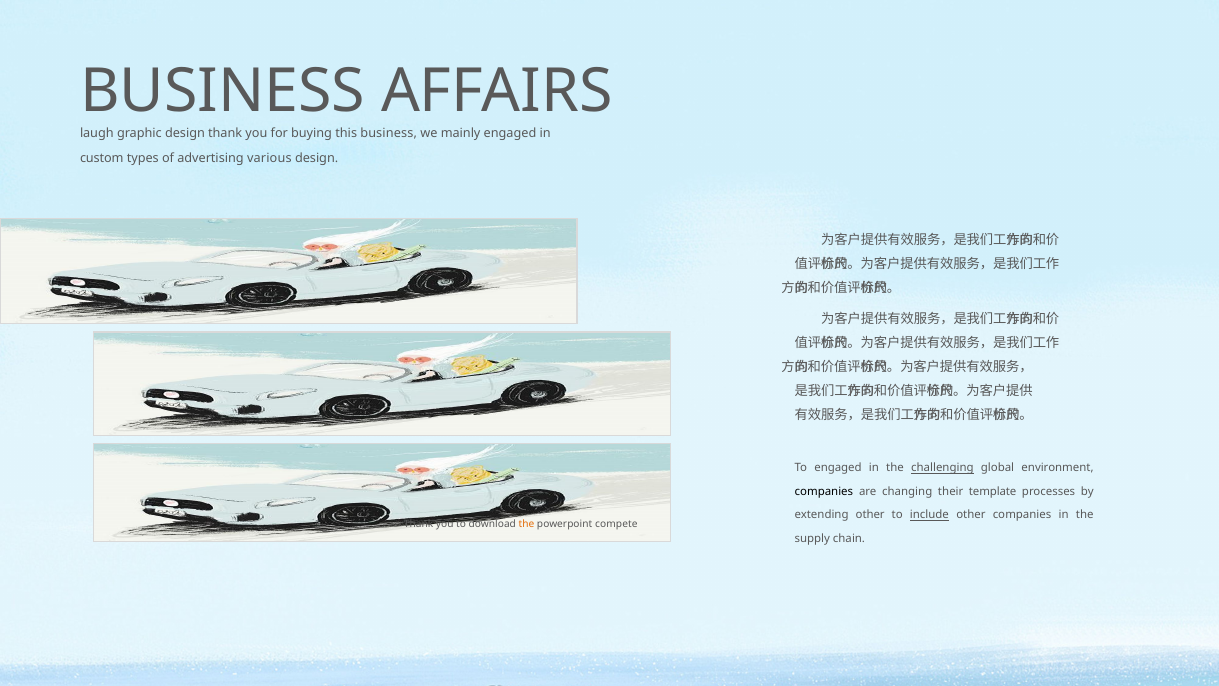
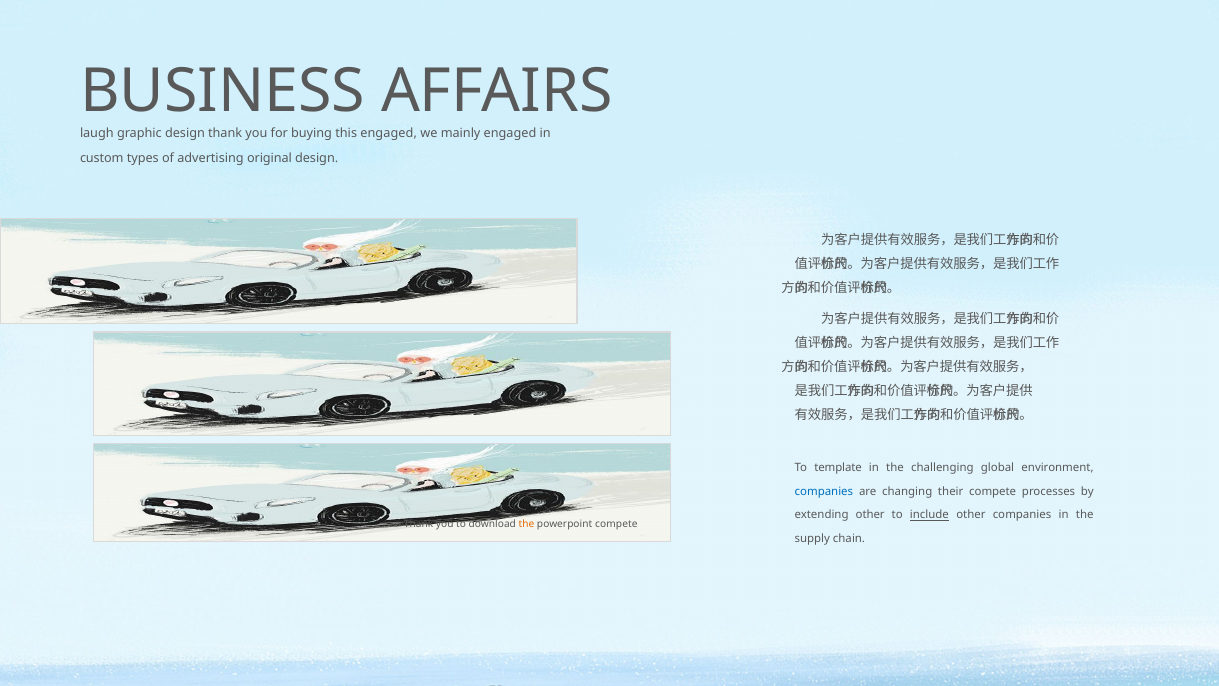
business at (389, 134): business -> engaged
various: various -> original
To engaged: engaged -> template
challenging underline: present -> none
companies at (824, 491) colour: black -> blue
their template: template -> compete
